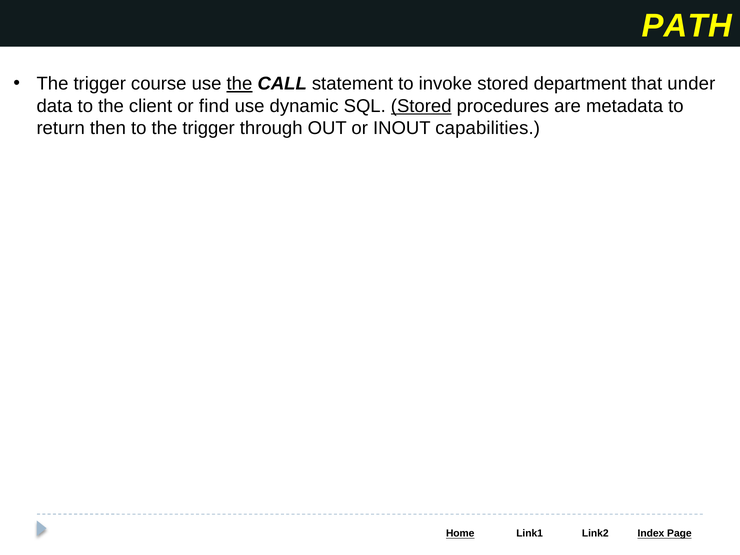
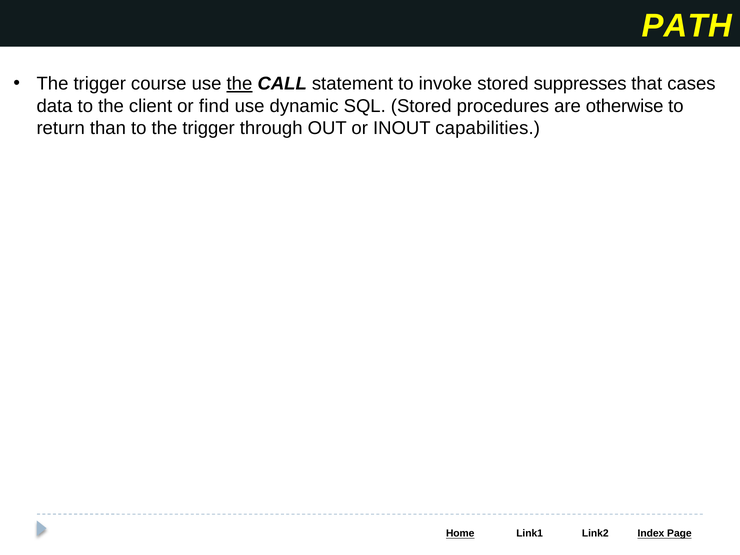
department: department -> suppresses
under: under -> cases
Stored at (421, 106) underline: present -> none
metadata: metadata -> otherwise
then: then -> than
